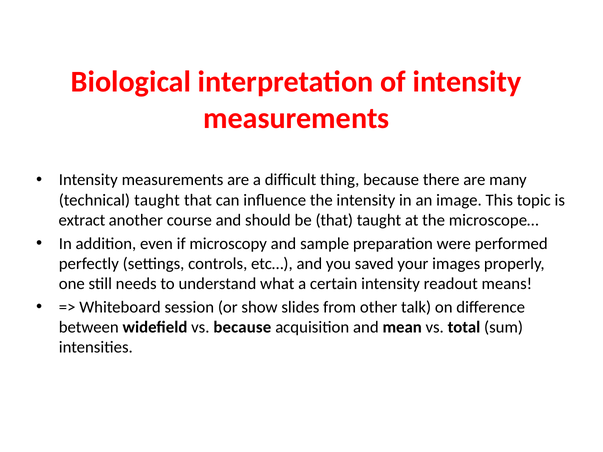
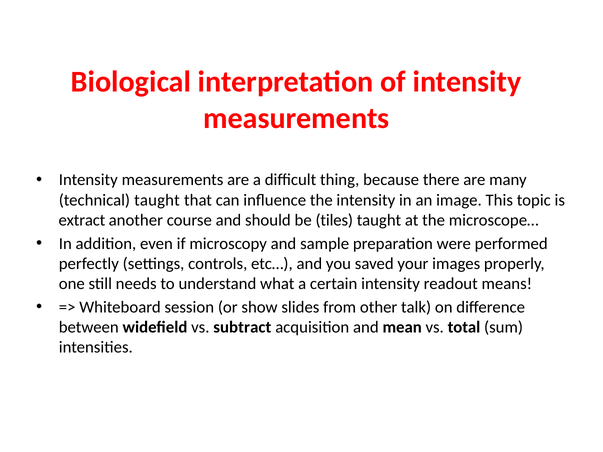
be that: that -> tiles
vs because: because -> subtract
